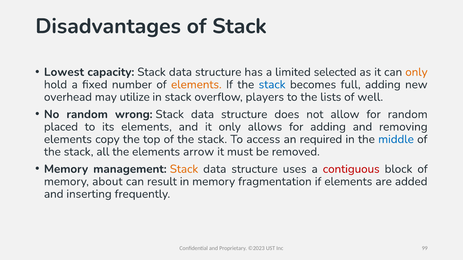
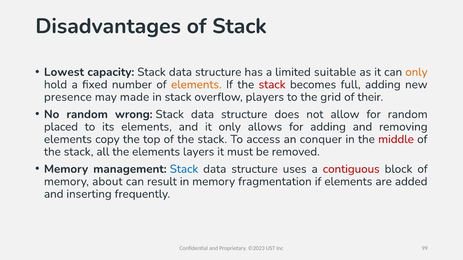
selected: selected -> suitable
stack at (272, 85) colour: blue -> red
overhead: overhead -> presence
utilize: utilize -> made
lists: lists -> grid
well: well -> their
required: required -> conquer
middle colour: blue -> red
arrow: arrow -> layers
Stack at (184, 169) colour: orange -> blue
